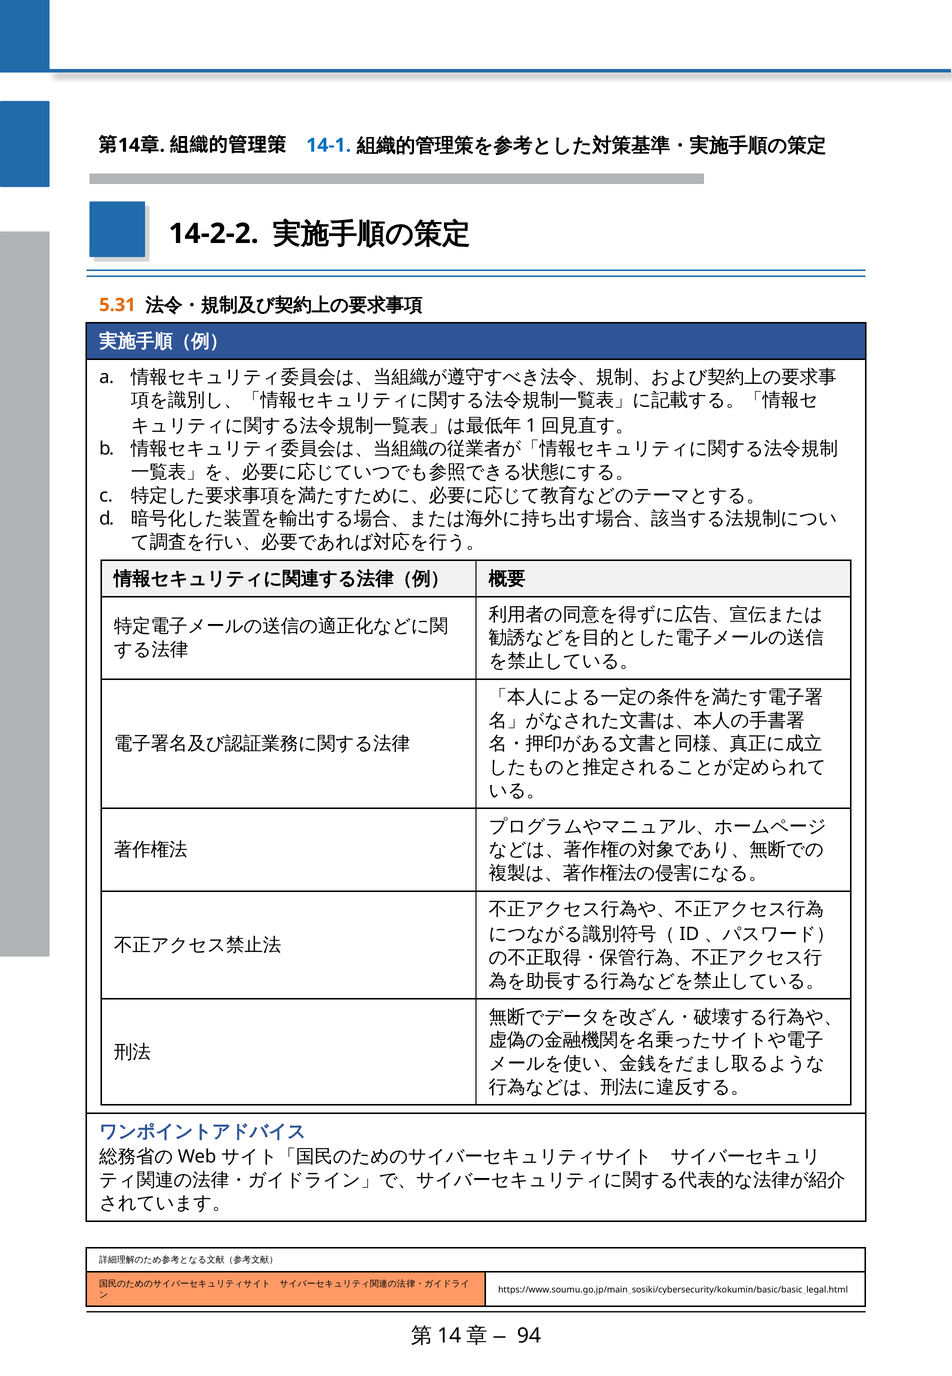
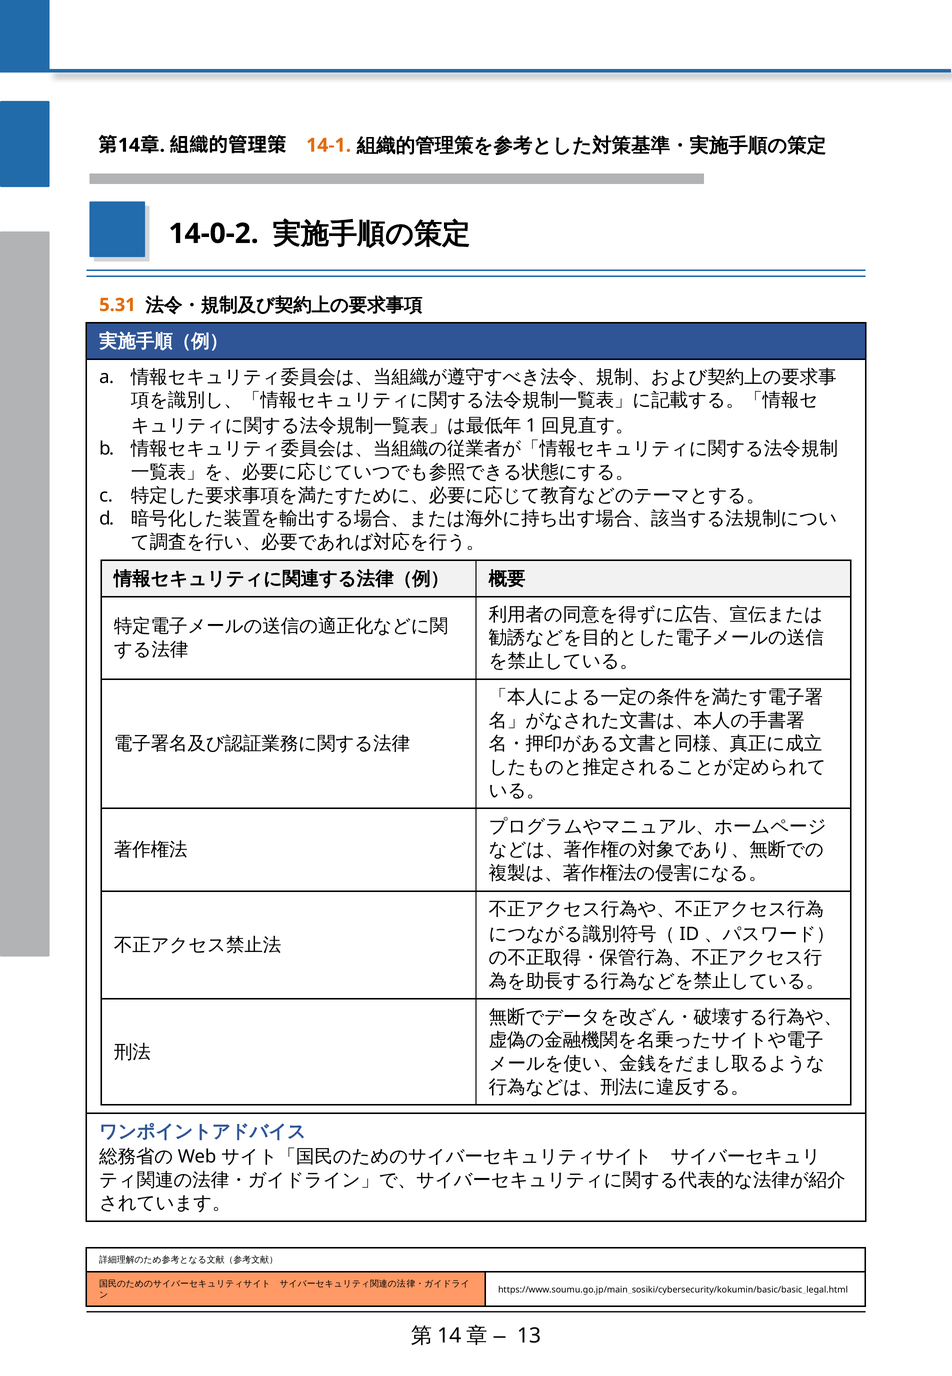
14-1 colour: blue -> orange
14-2-2: 14-2-2 -> 14-0-2
94: 94 -> 13
